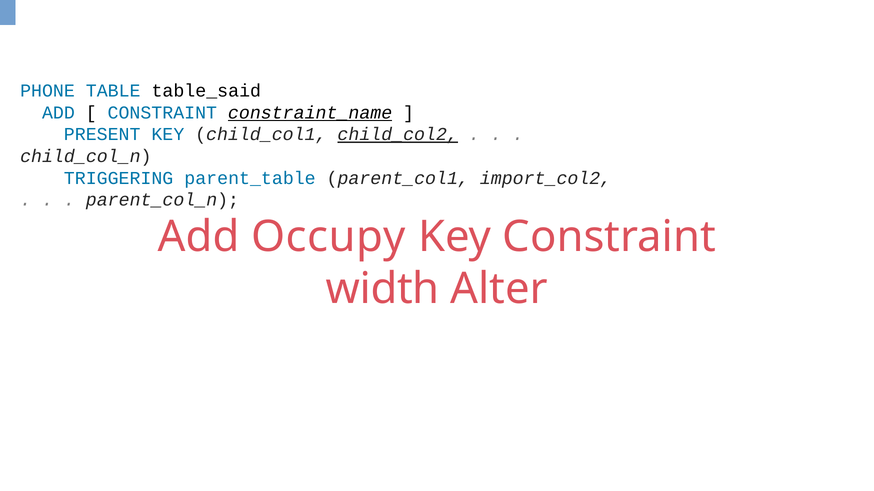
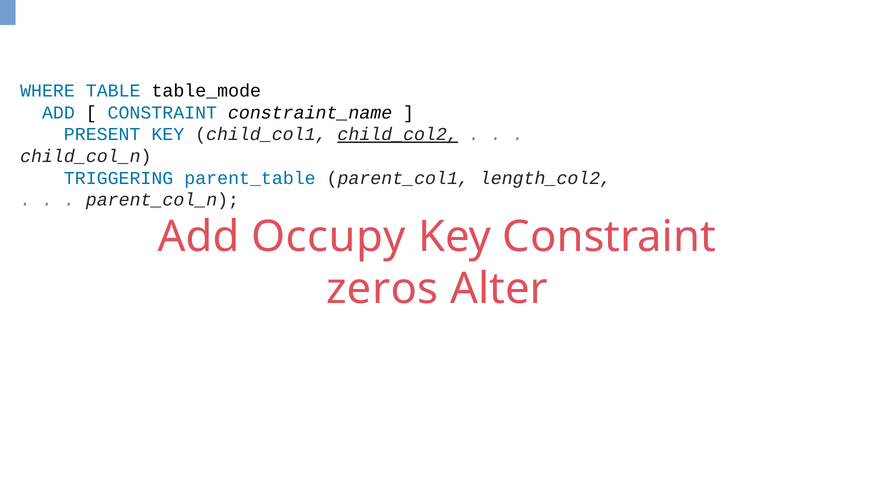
PHONE: PHONE -> WHERE
table_said: table_said -> table_mode
constraint_name underline: present -> none
import_col2: import_col2 -> length_col2
width: width -> zeros
